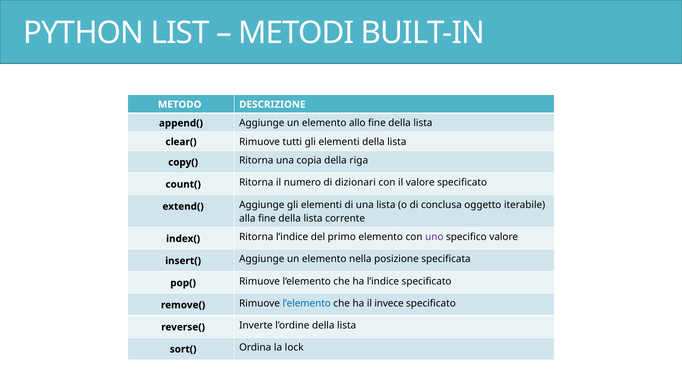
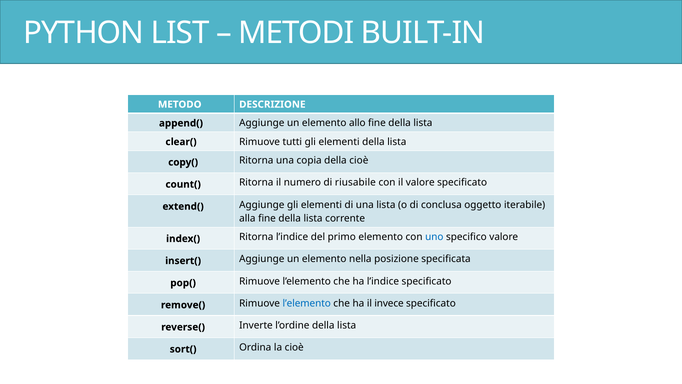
della riga: riga -> cioè
dizionari: dizionari -> riusabile
uno colour: purple -> blue
la lock: lock -> cioè
